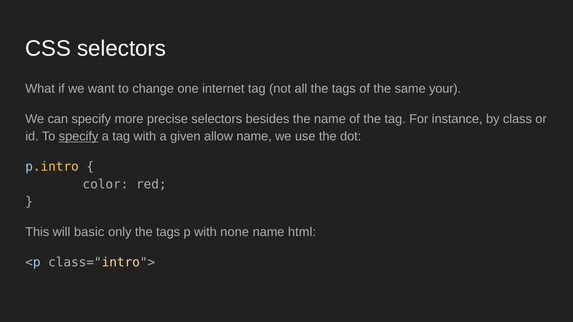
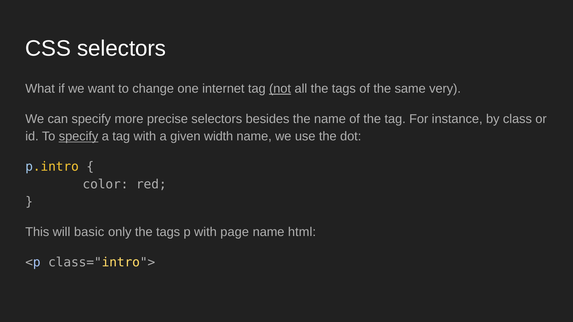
not underline: none -> present
your: your -> very
allow: allow -> width
none: none -> page
